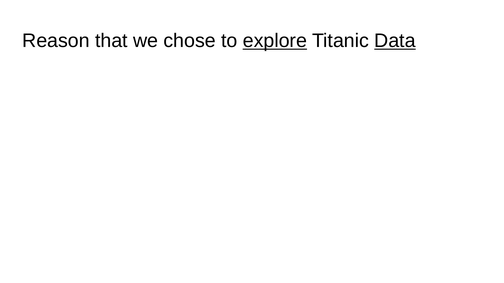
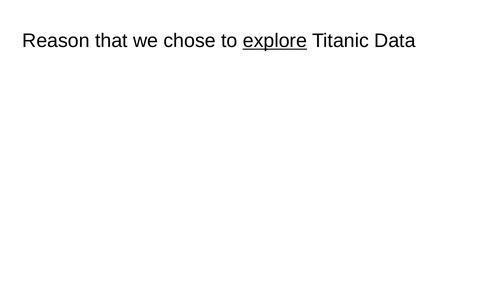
Data underline: present -> none
